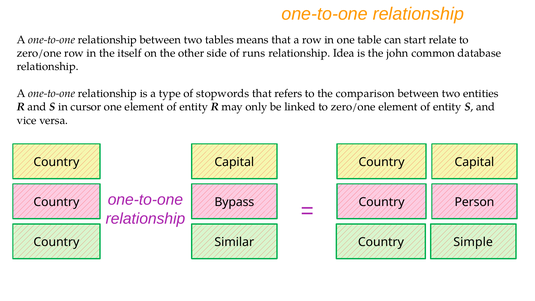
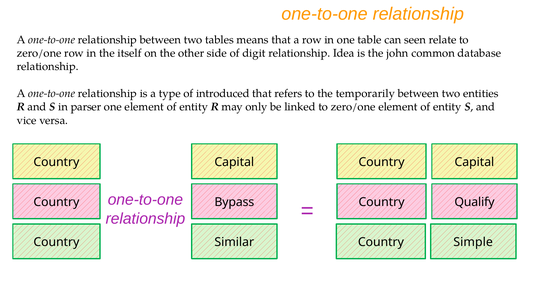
start: start -> seen
runs: runs -> digit
stopwords: stopwords -> introduced
comparison: comparison -> temporarily
cursor: cursor -> parser
Person: Person -> Qualify
